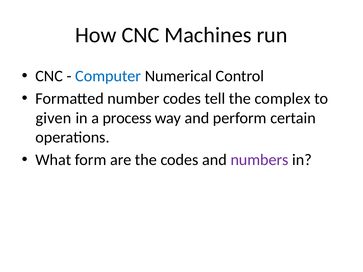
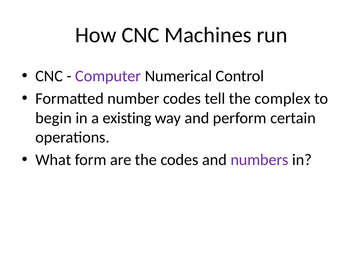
Computer colour: blue -> purple
given: given -> begin
process: process -> existing
